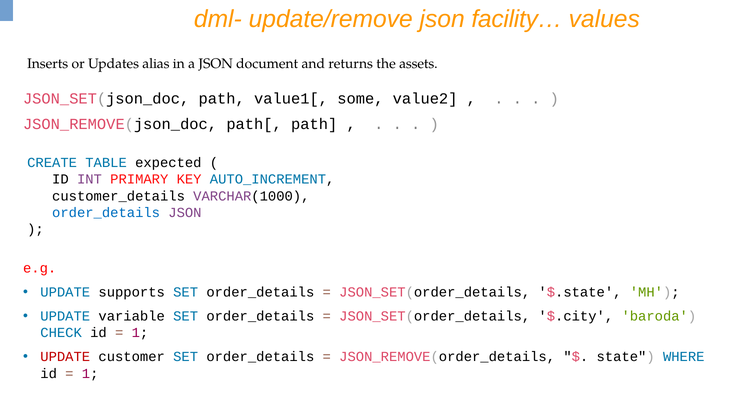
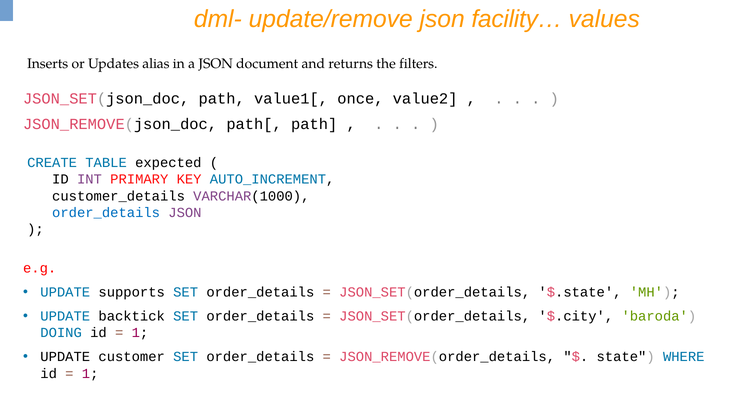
assets: assets -> filters
some: some -> once
variable: variable -> backtick
CHECK: CHECK -> DOING
UPDATE at (65, 357) colour: red -> black
